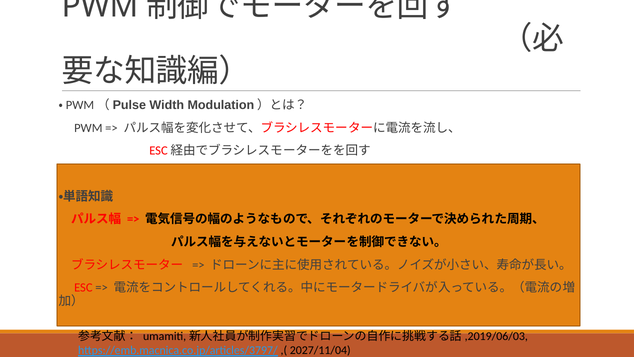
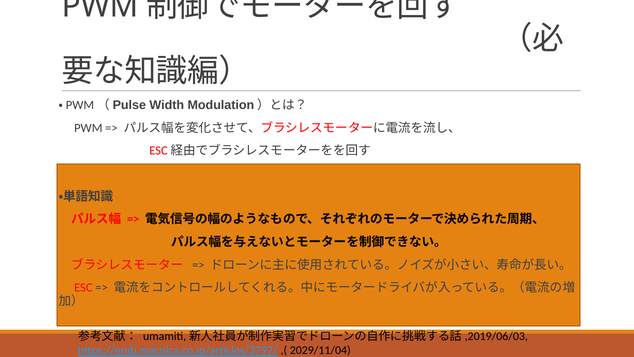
2027/11/04: 2027/11/04 -> 2029/11/04
